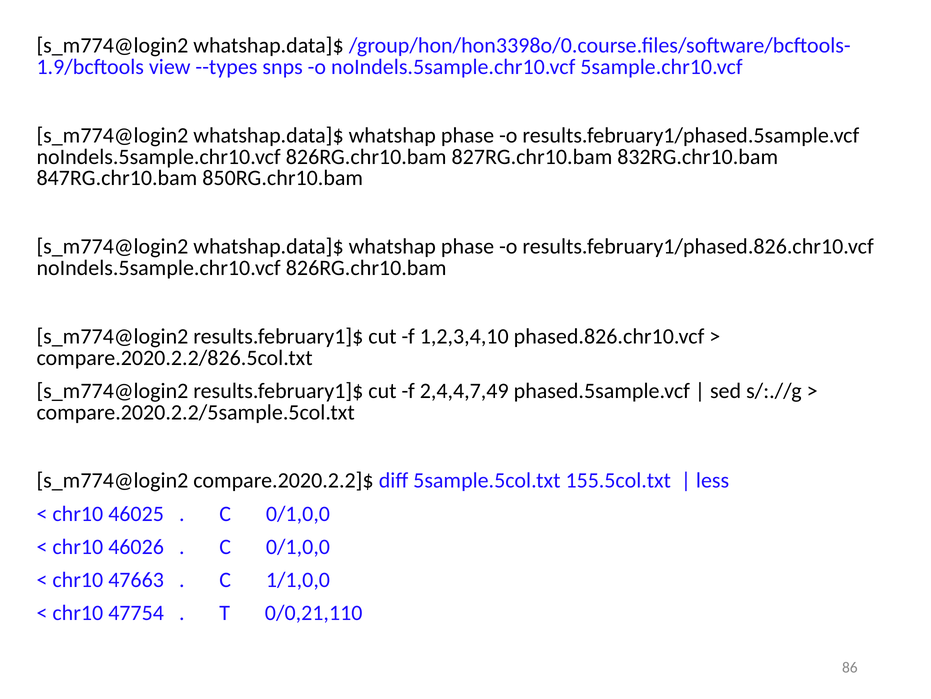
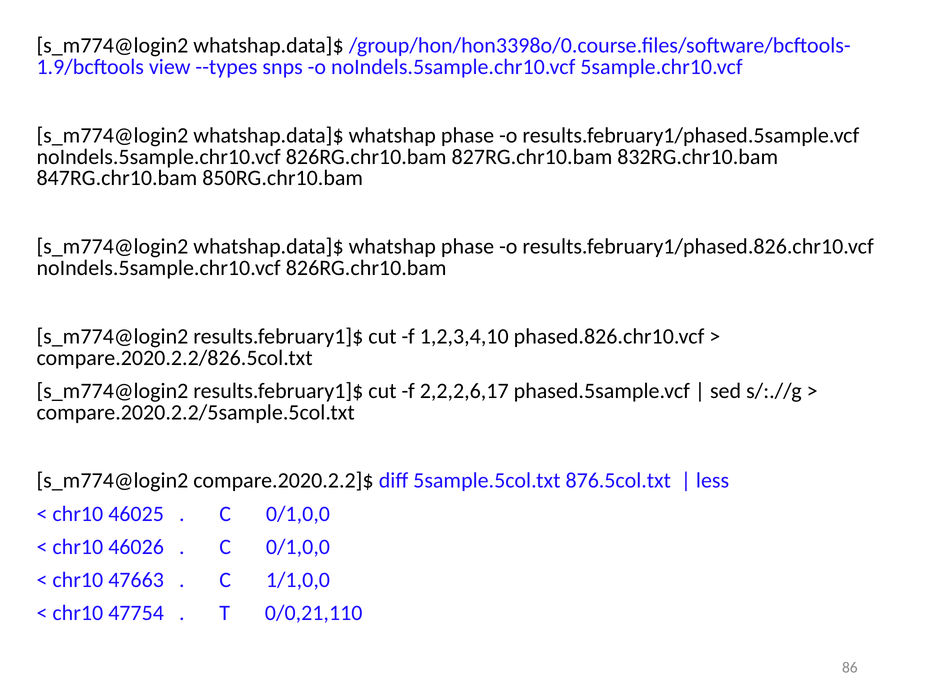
2,4,4,7,49: 2,4,4,7,49 -> 2,2,2,6,17
155.5col.txt: 155.5col.txt -> 876.5col.txt
